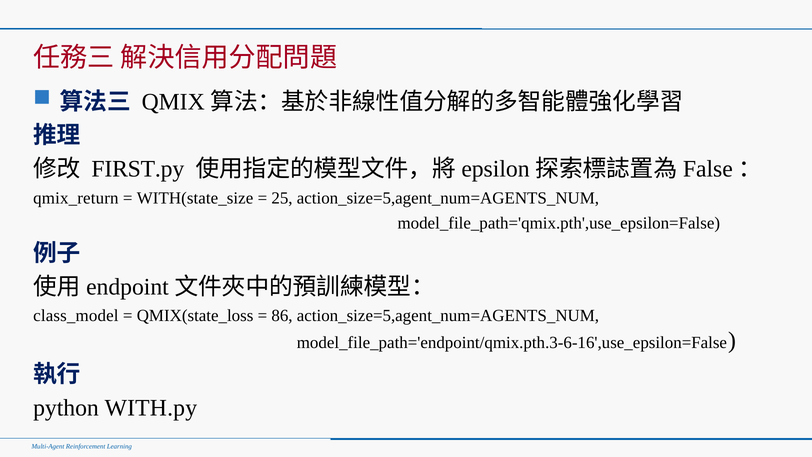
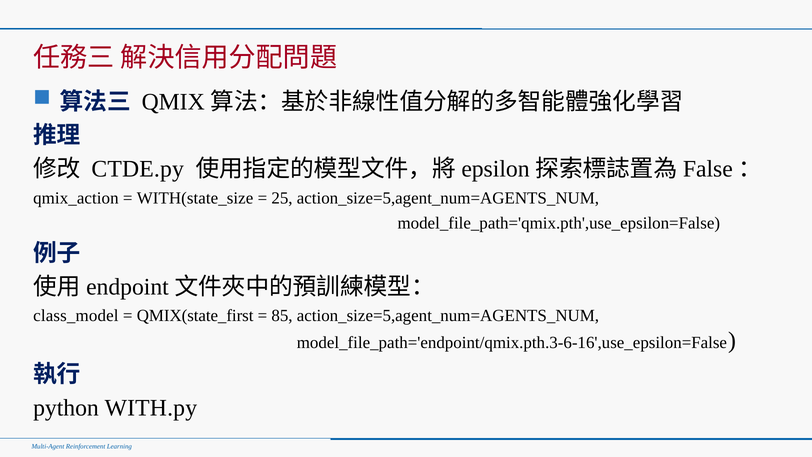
FIRST.py: FIRST.py -> CTDE.py
qmix_return: qmix_return -> qmix_action
QMIX(state_loss: QMIX(state_loss -> QMIX(state_first
86: 86 -> 85
